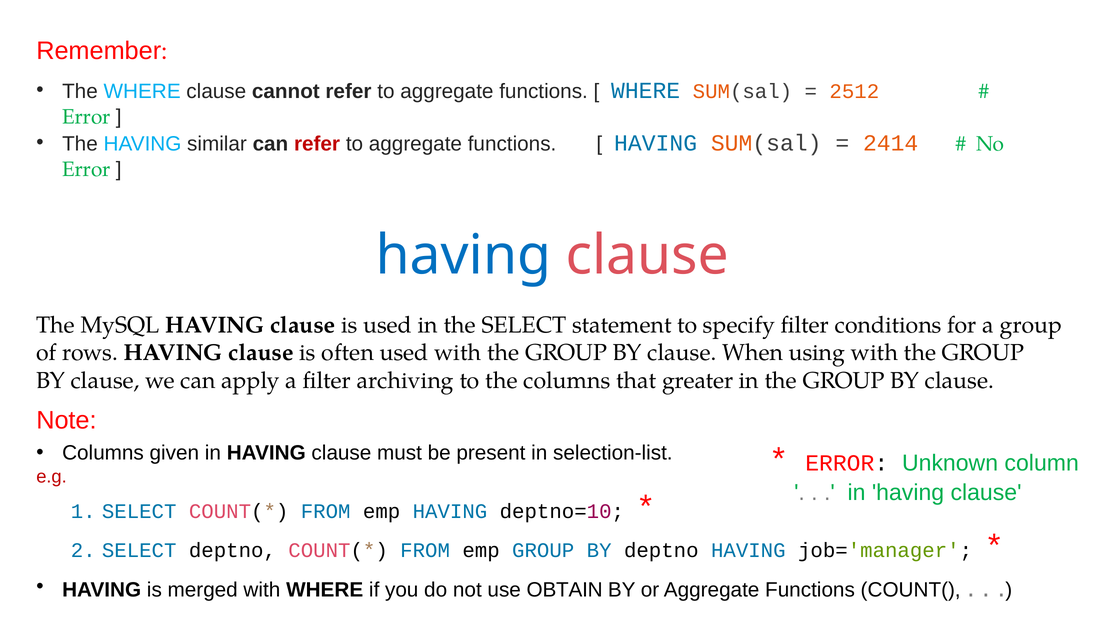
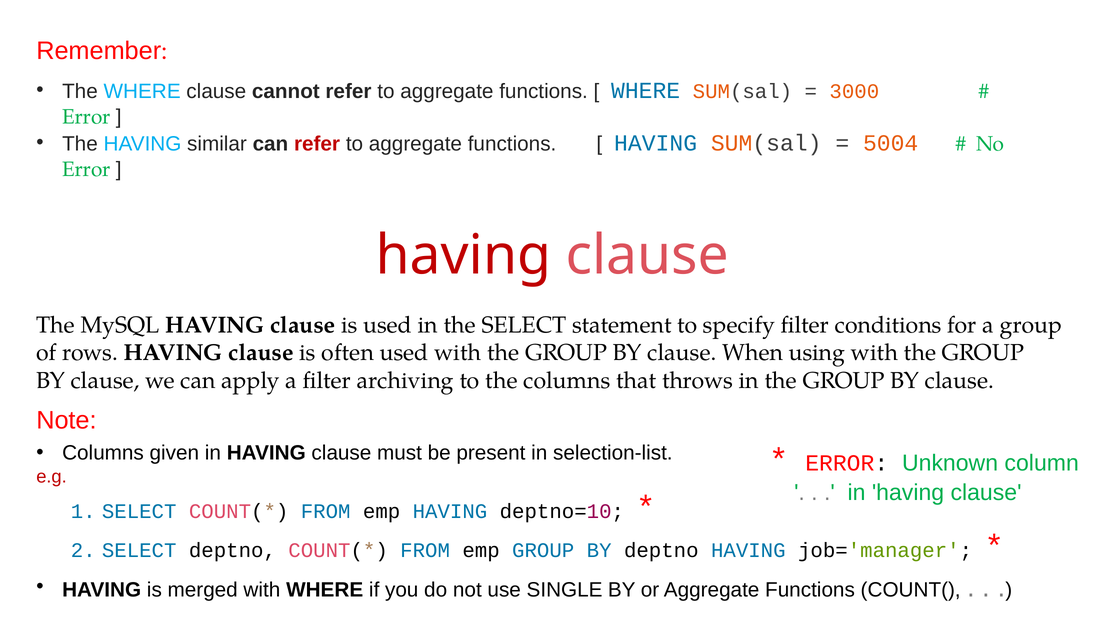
2512: 2512 -> 3000
2414: 2414 -> 5004
having at (463, 255) colour: blue -> red
greater: greater -> throws
OBTAIN: OBTAIN -> SINGLE
